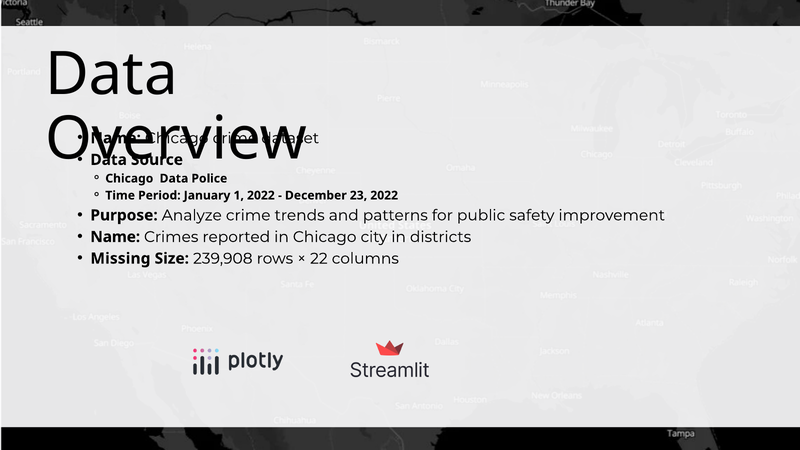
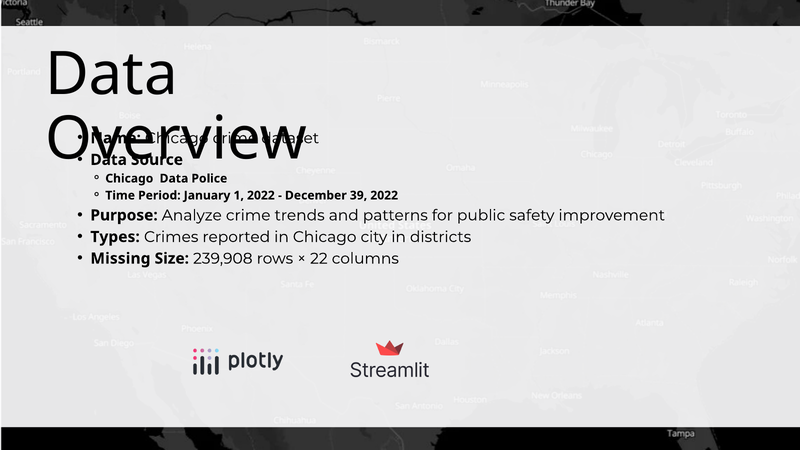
23: 23 -> 39
Name at (115, 237): Name -> Types
